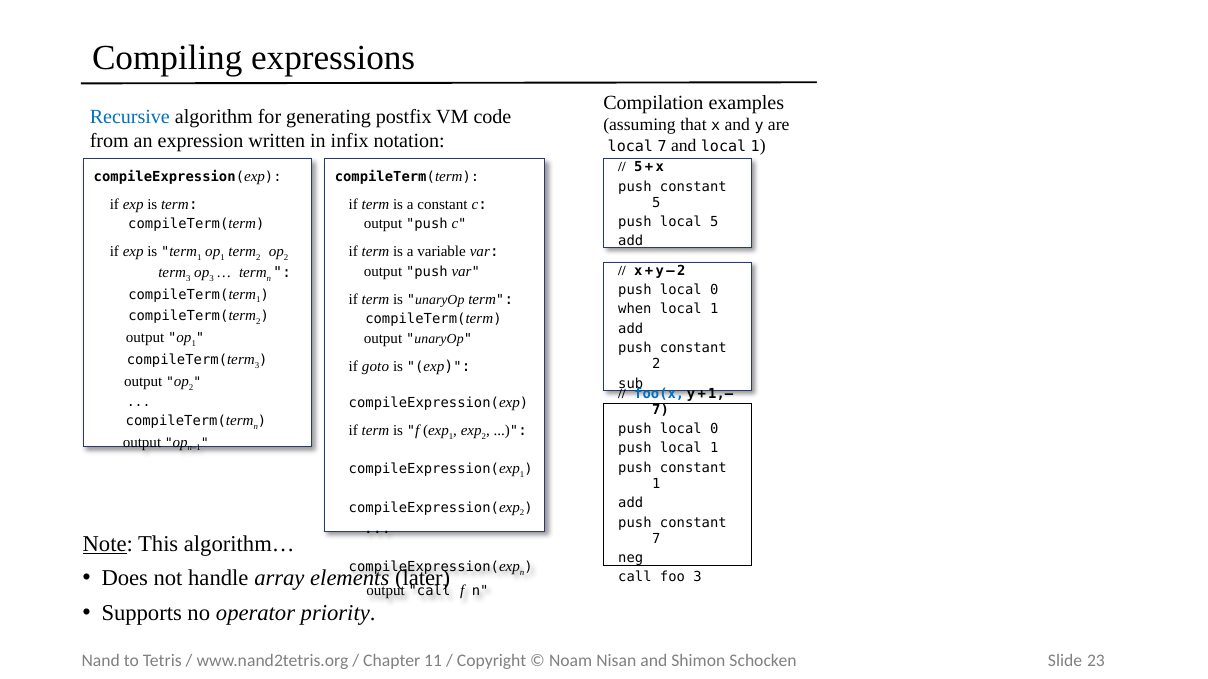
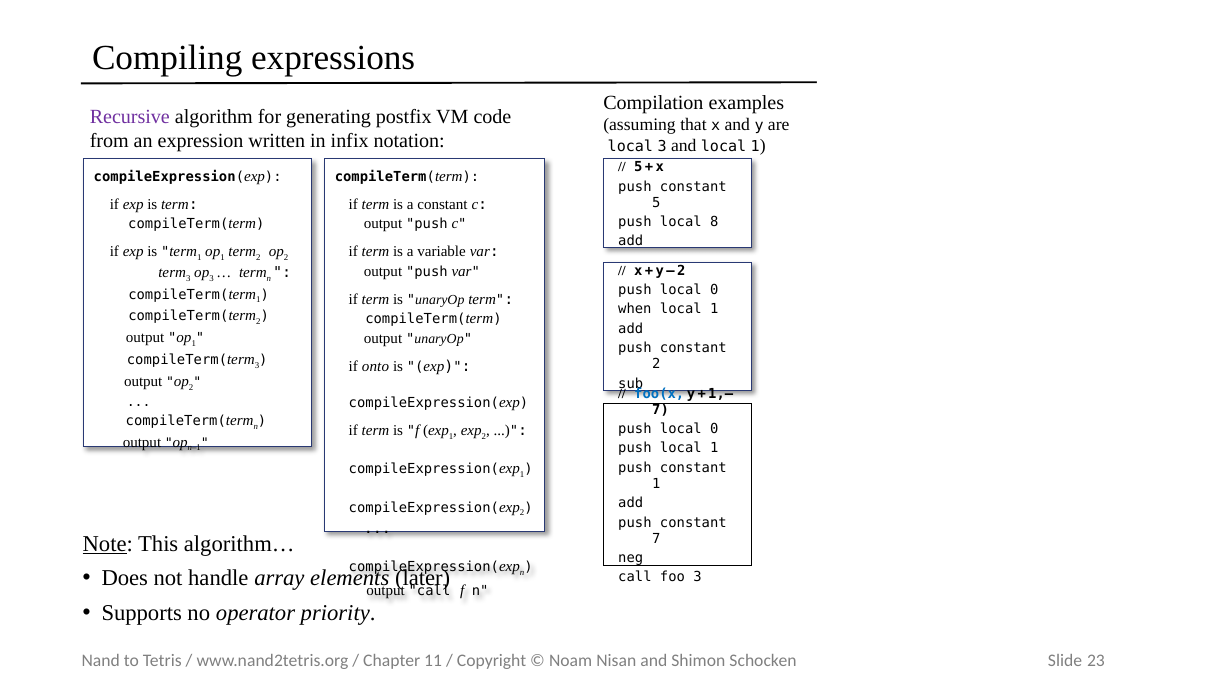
Recursive colour: blue -> purple
local 7: 7 -> 3
local 5: 5 -> 8
goto: goto -> onto
